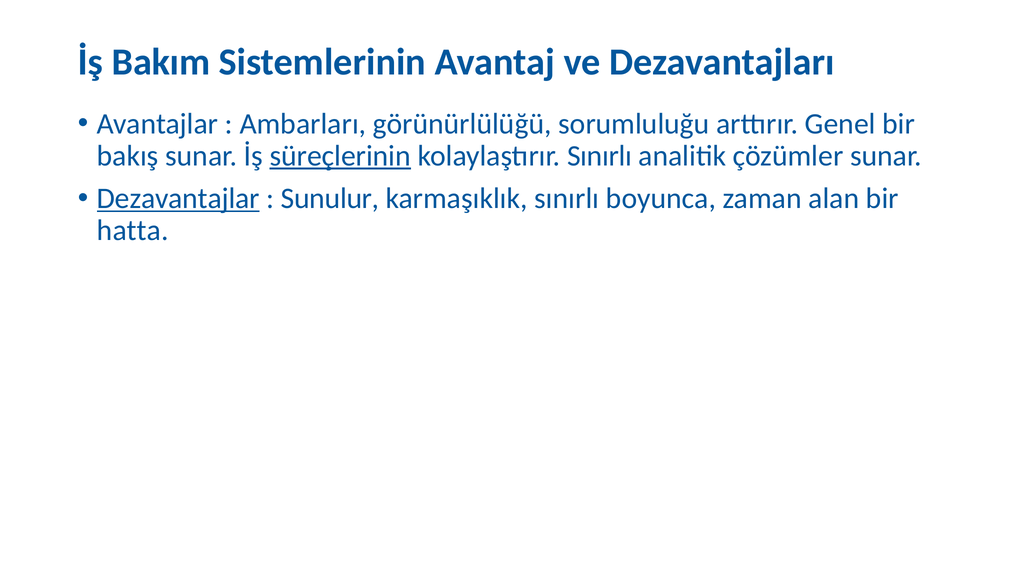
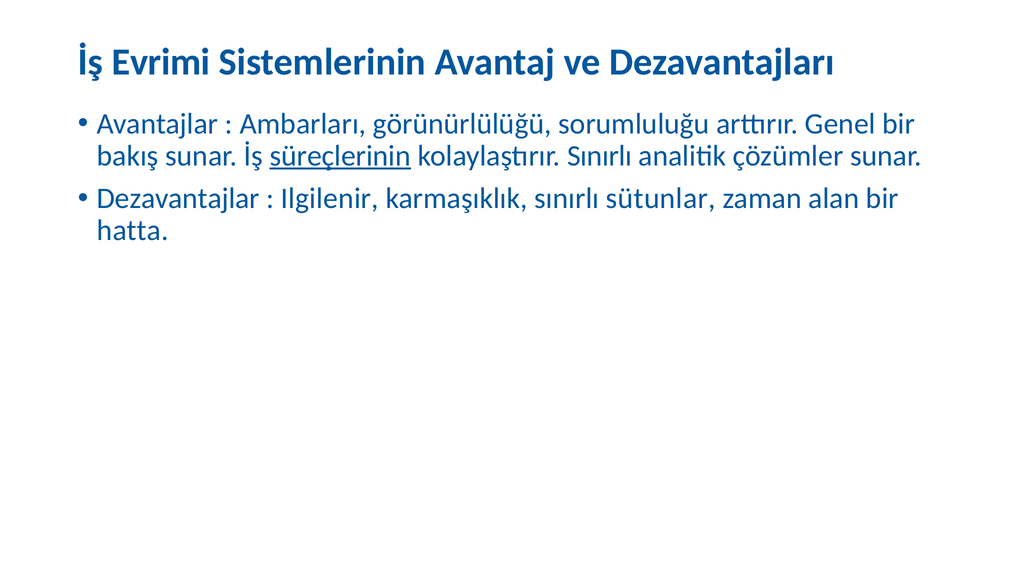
Bakım: Bakım -> Evrimi
Dezavantajlar underline: present -> none
Sunulur: Sunulur -> Ilgilenir
boyunca: boyunca -> sütunlar
